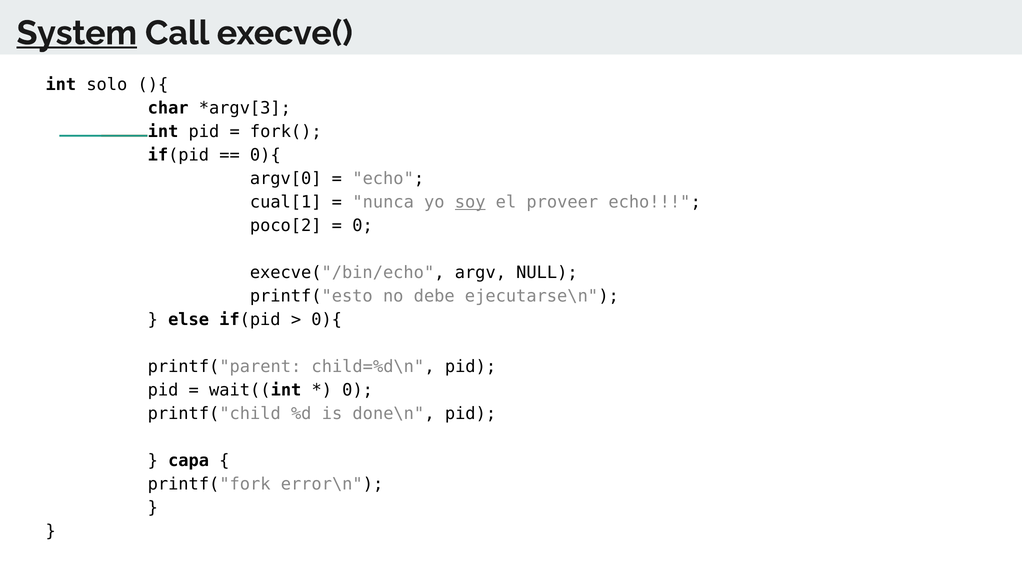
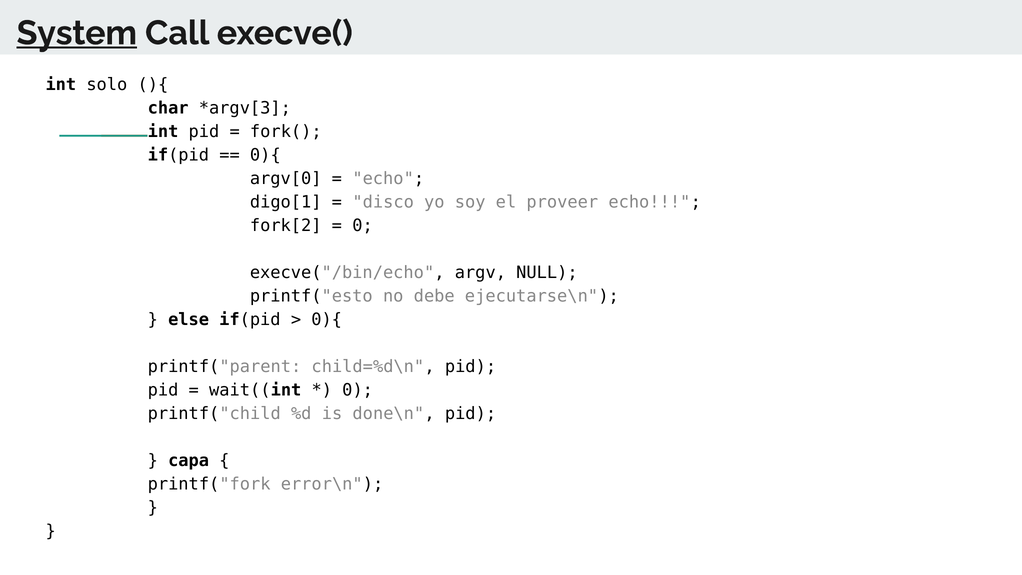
cual[1: cual[1 -> digo[1
nunca: nunca -> disco
soy underline: present -> none
poco[2: poco[2 -> fork[2
